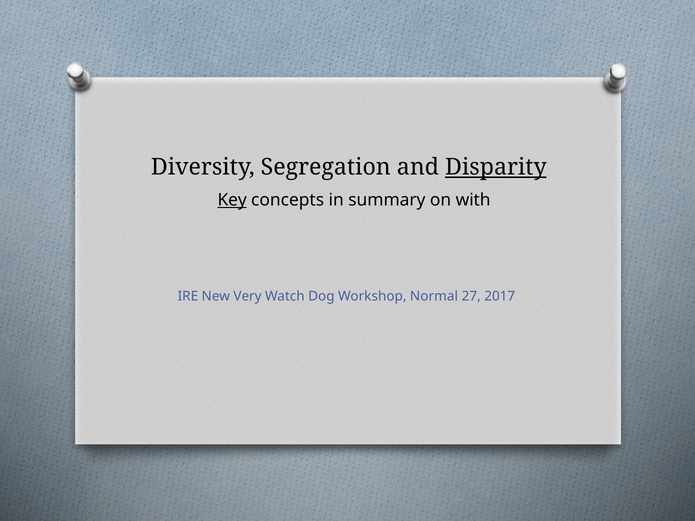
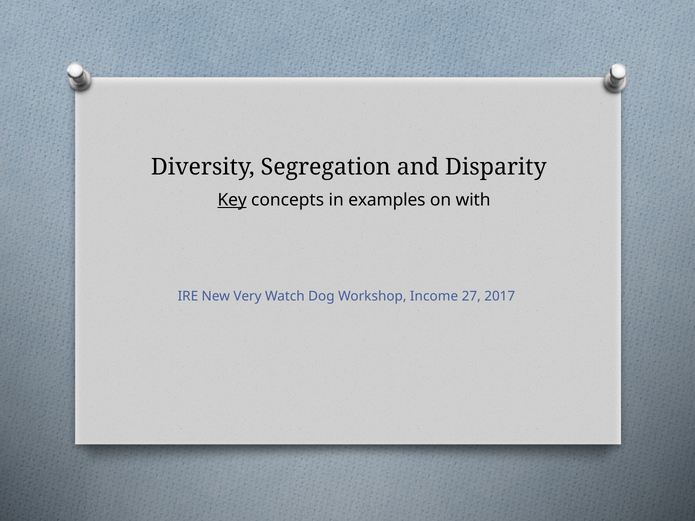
Disparity underline: present -> none
summary: summary -> examples
Normal: Normal -> Income
